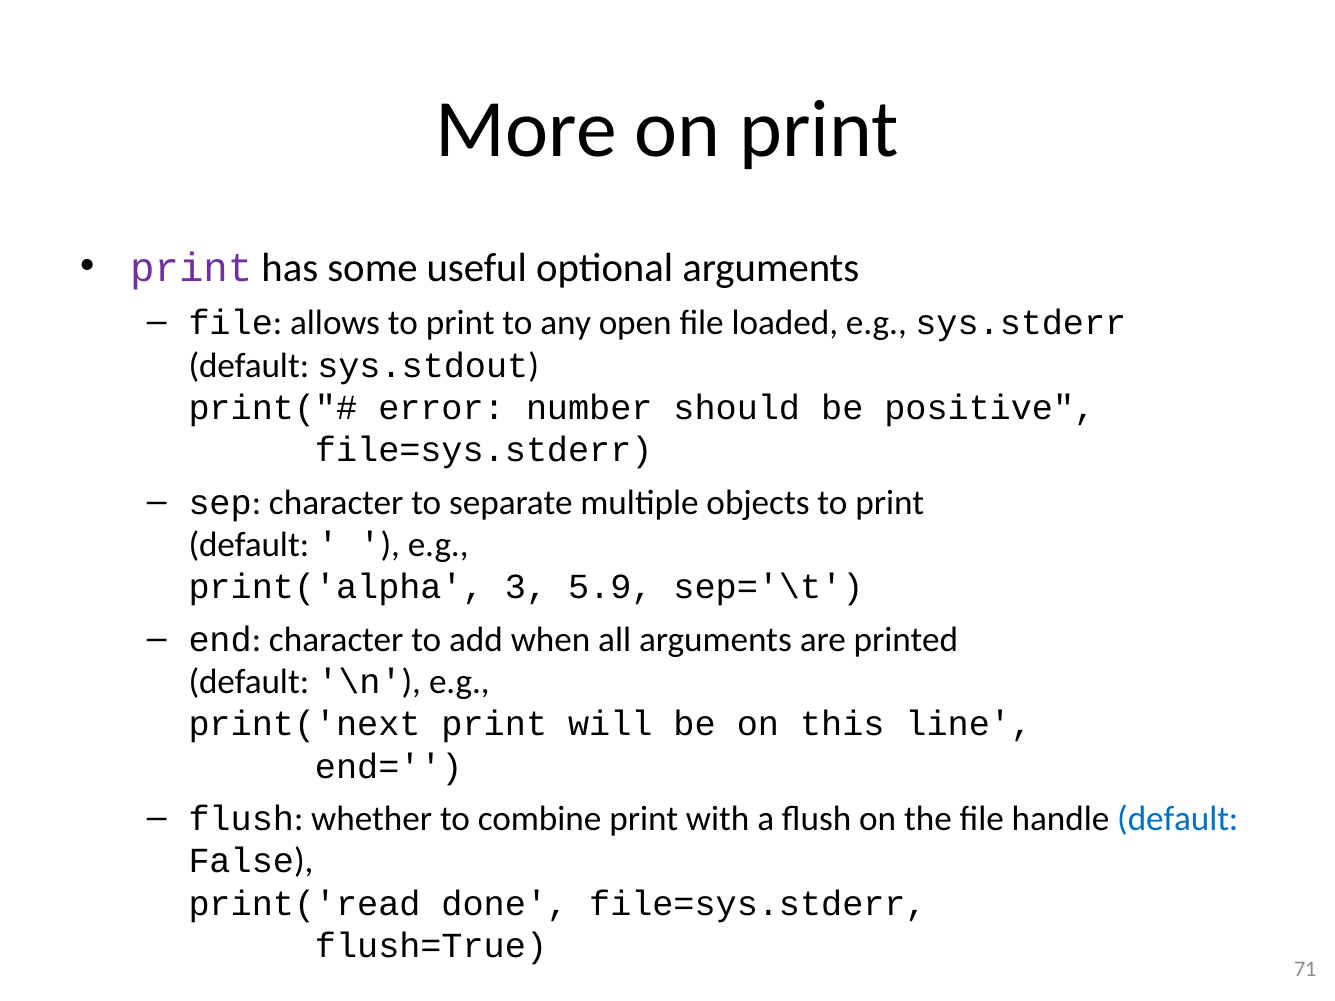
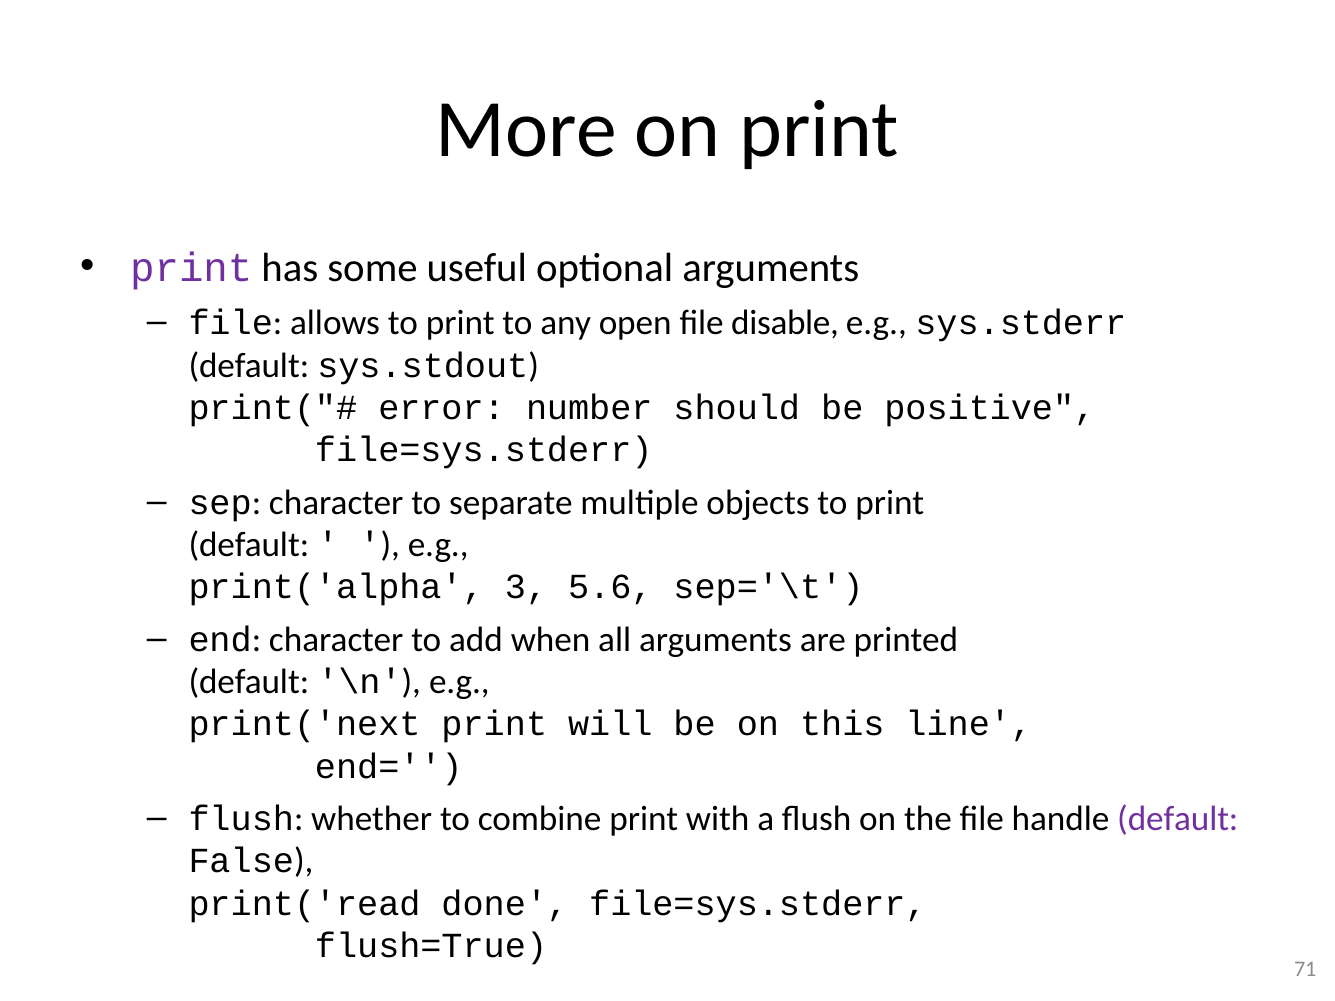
loaded: loaded -> disable
5.9: 5.9 -> 5.6
default at (1178, 819) colour: blue -> purple
